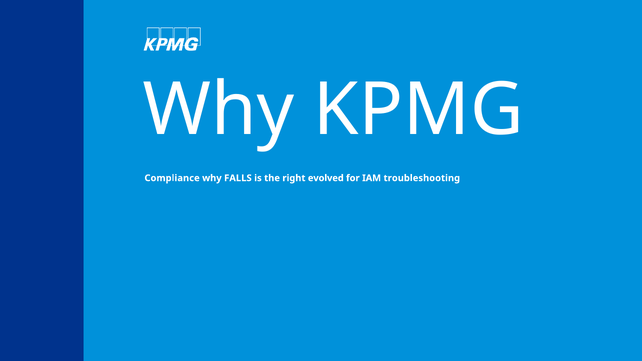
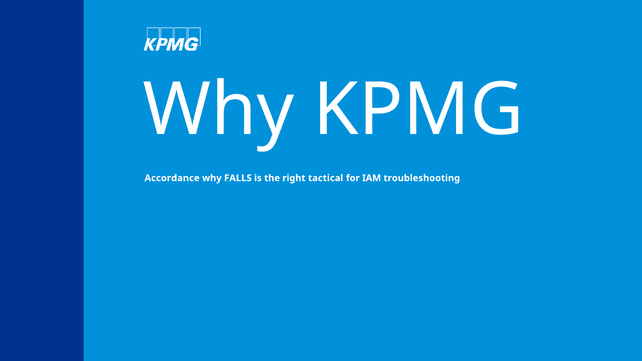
Compliance: Compliance -> Accordance
evolved: evolved -> tactical
